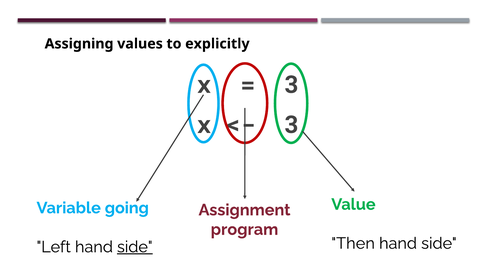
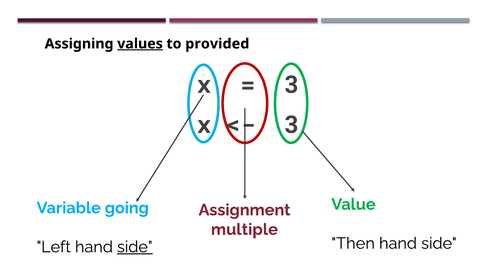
values underline: none -> present
explicitly: explicitly -> provided
program: program -> multiple
